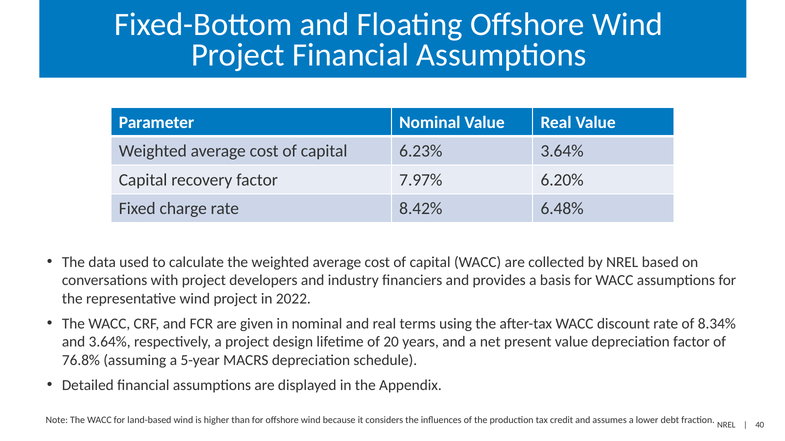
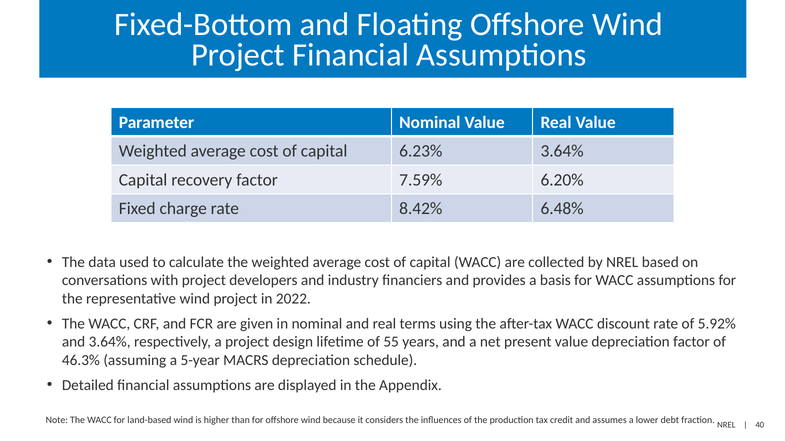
7.97%: 7.97% -> 7.59%
8.34%: 8.34% -> 5.92%
20: 20 -> 55
76.8%: 76.8% -> 46.3%
